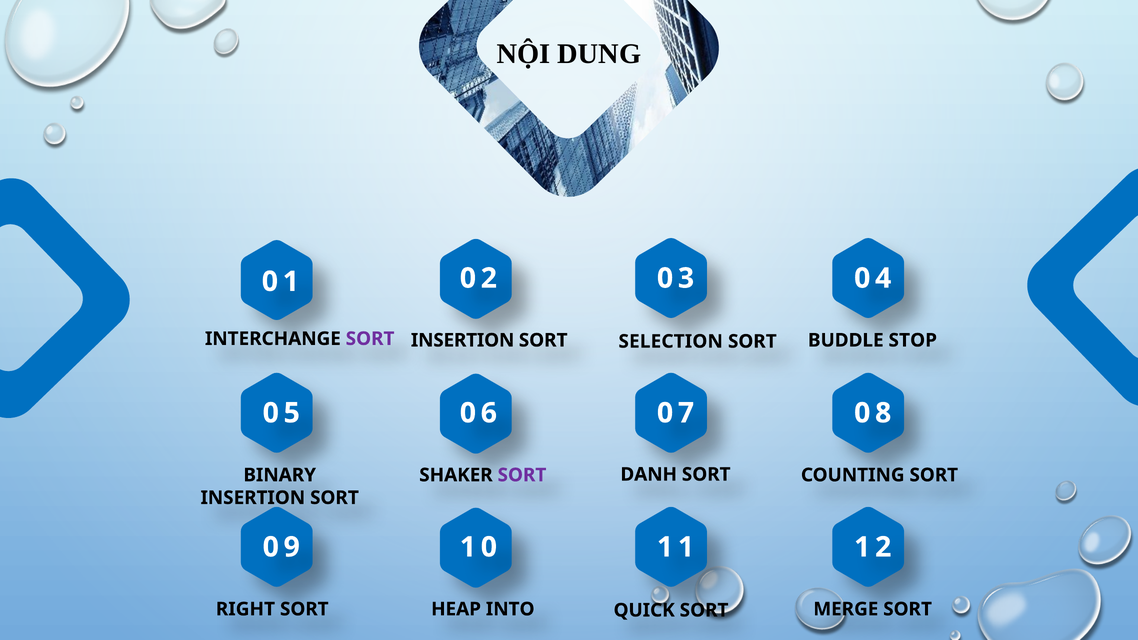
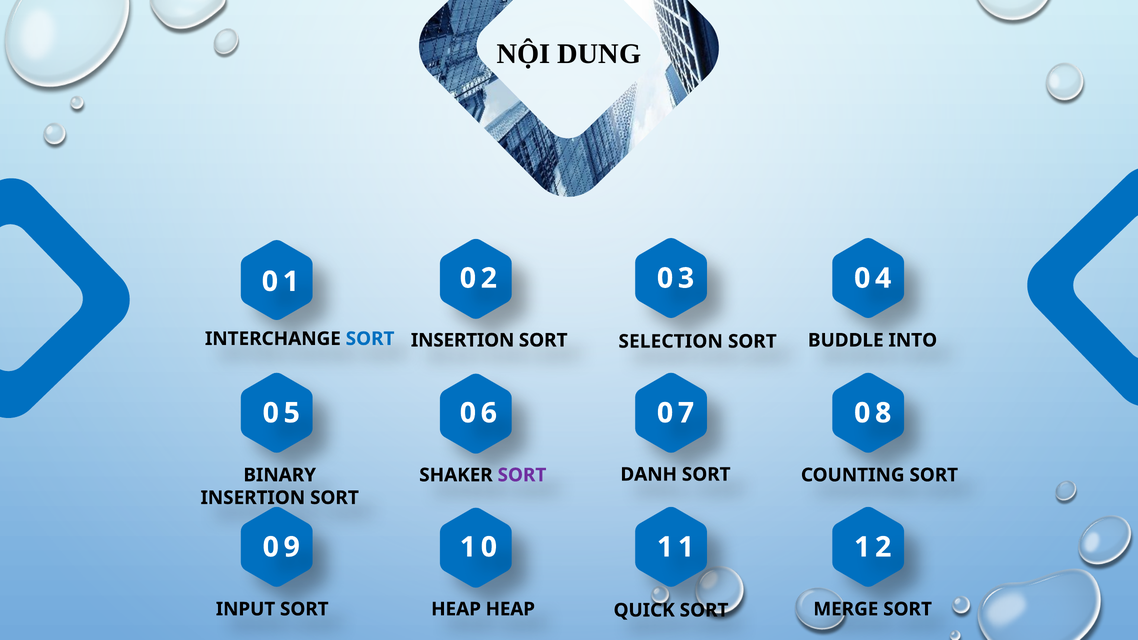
SORT at (370, 339) colour: purple -> blue
STOP: STOP -> INTO
RIGHT: RIGHT -> INPUT
HEAP INTO: INTO -> HEAP
